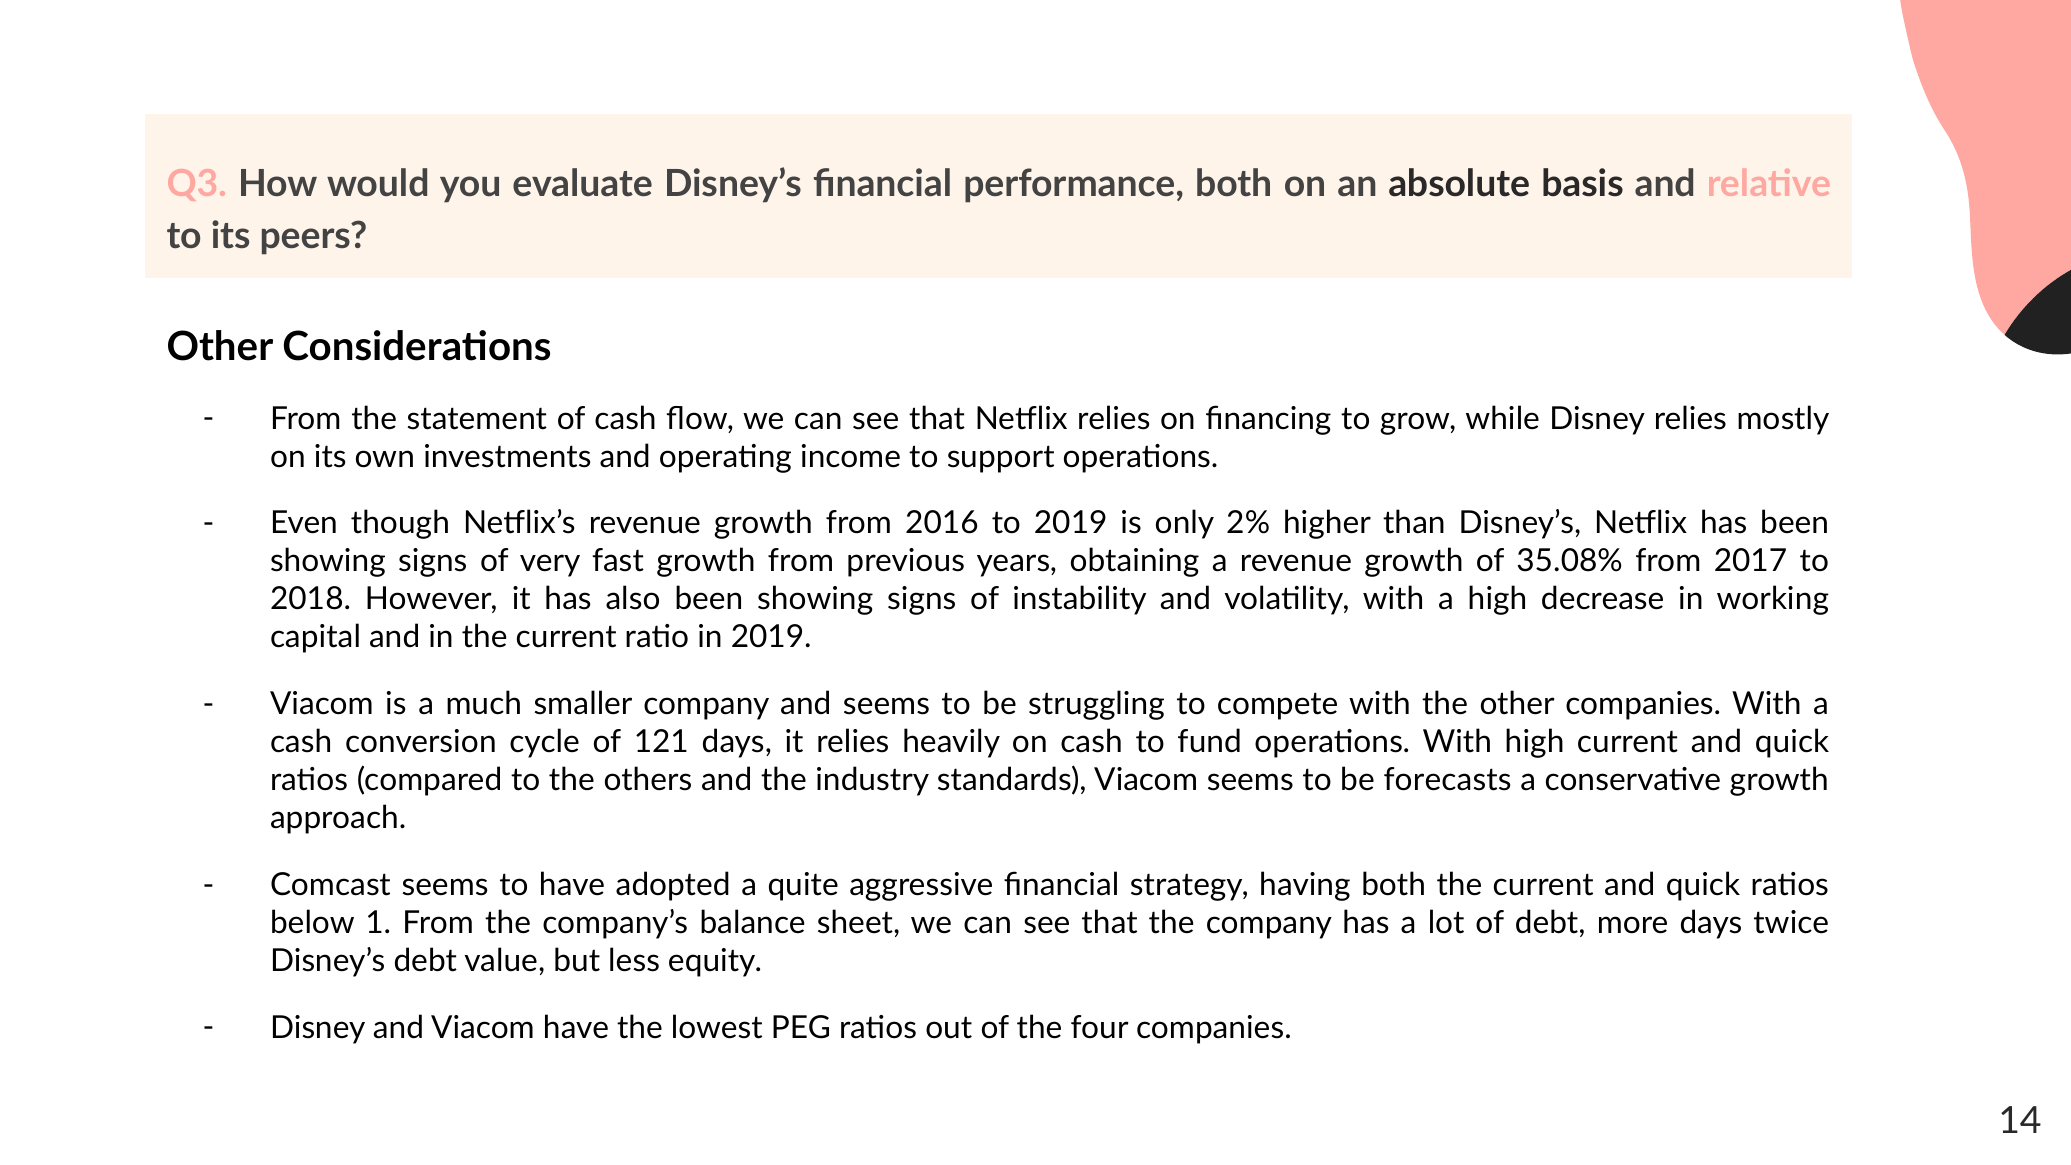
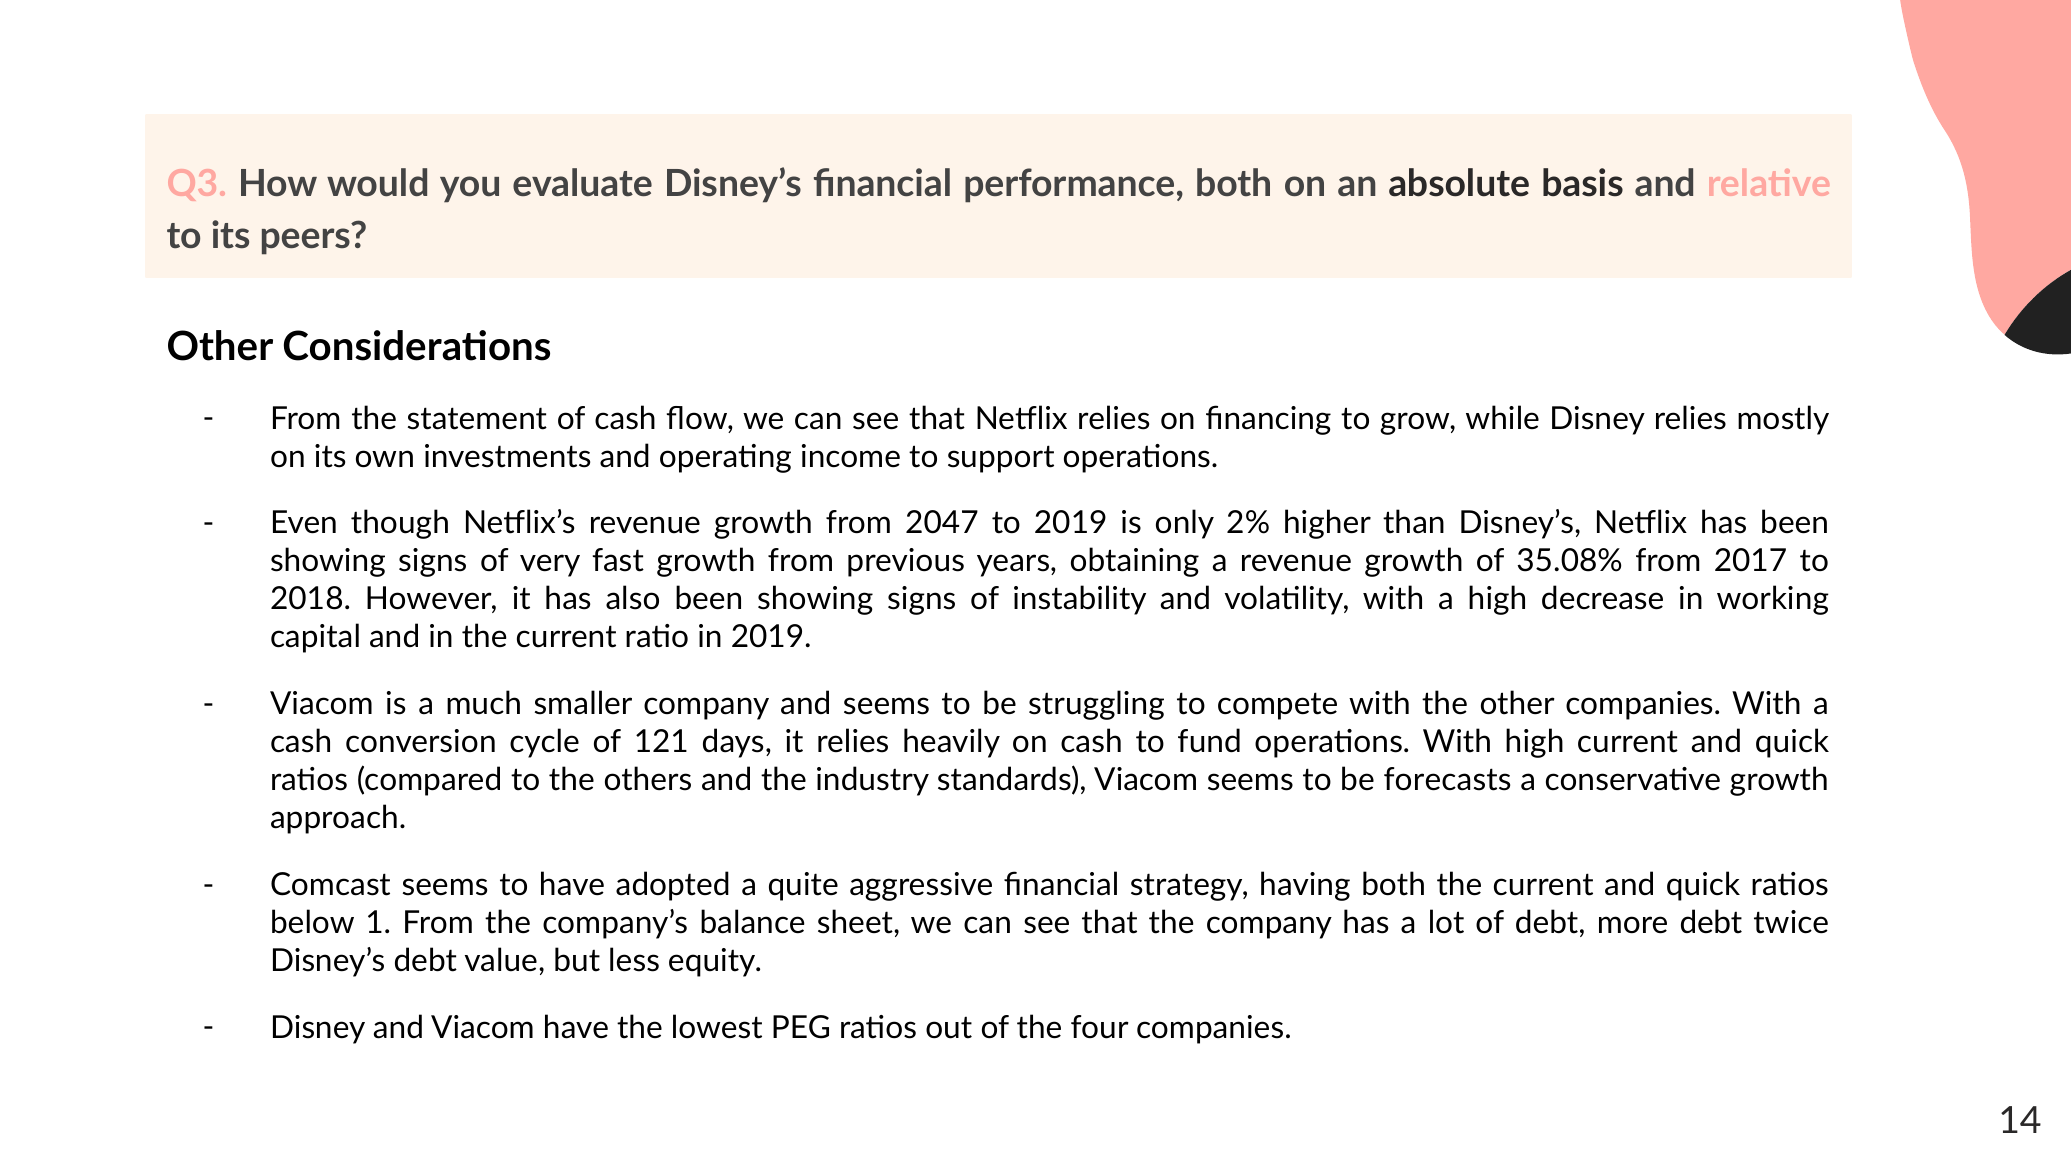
2016: 2016 -> 2047
more days: days -> debt
